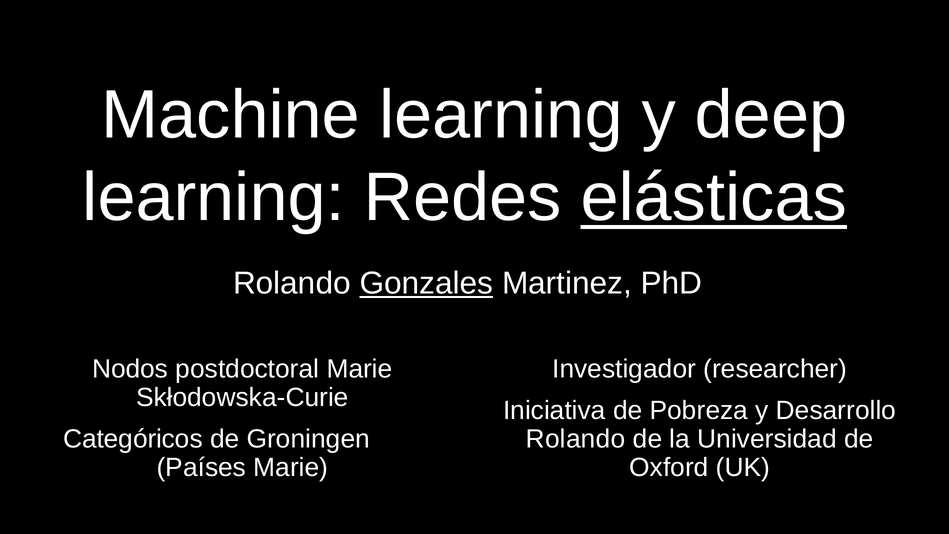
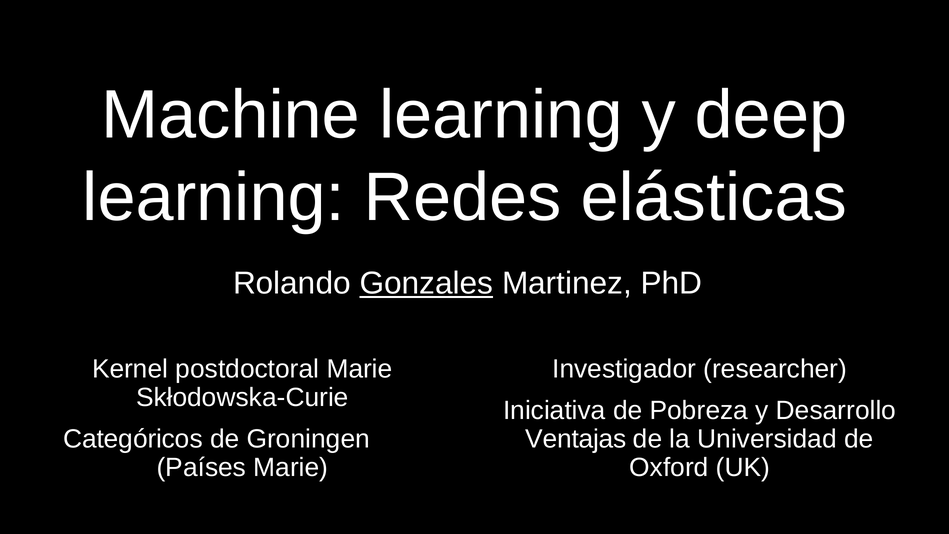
elásticas underline: present -> none
Nodos: Nodos -> Kernel
Rolando at (576, 439): Rolando -> Ventajas
